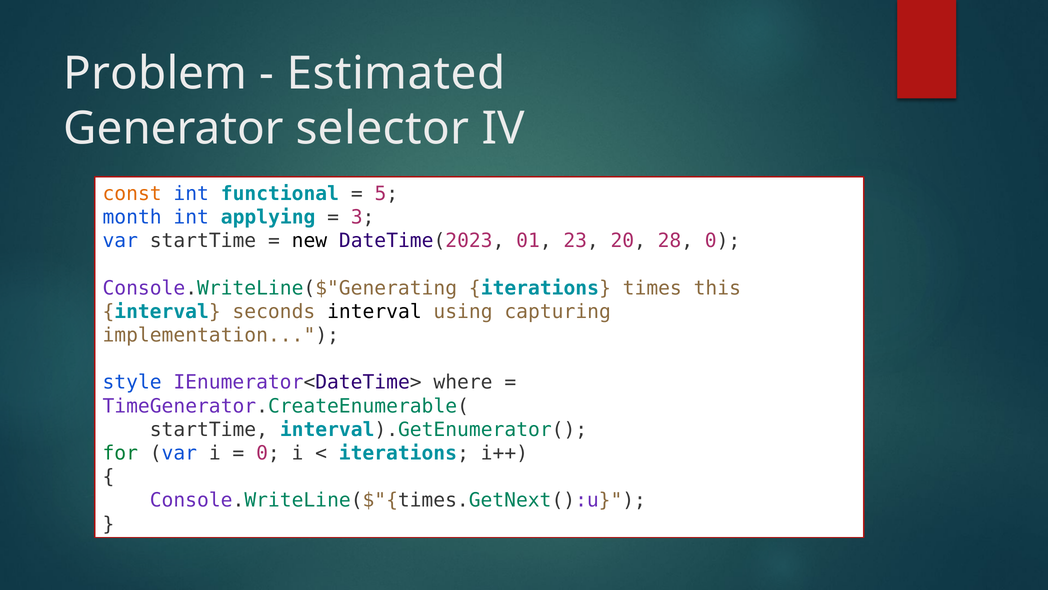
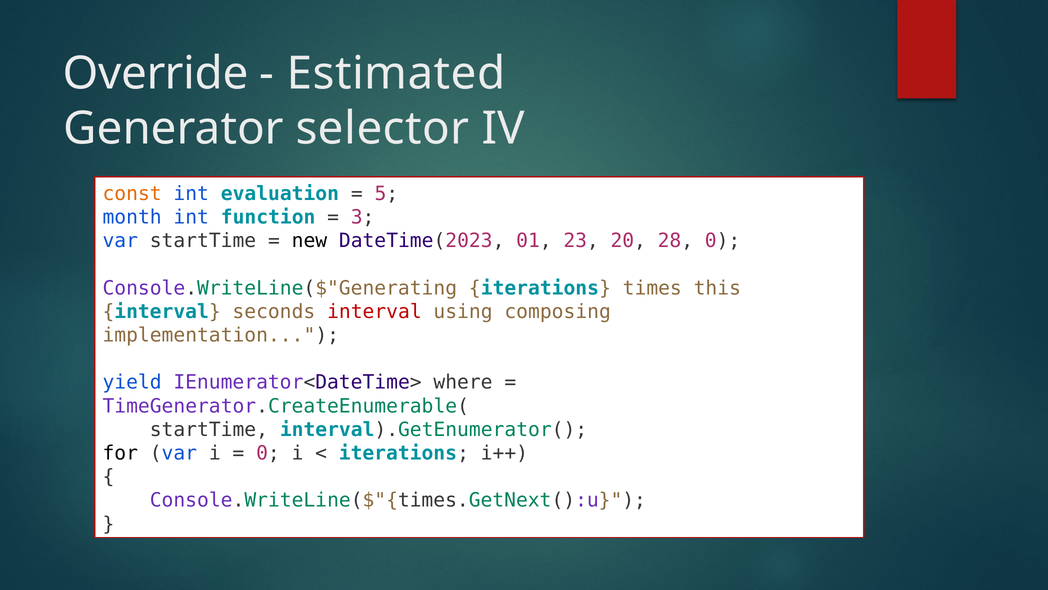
Problem: Problem -> Override
functional: functional -> evaluation
applying: applying -> function
interval at (374, 311) colour: black -> red
capturing: capturing -> composing
style: style -> yield
for colour: green -> black
